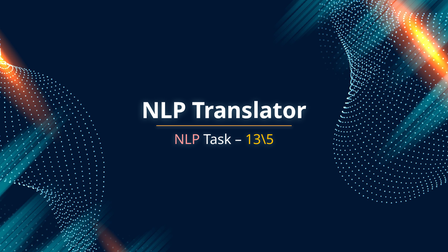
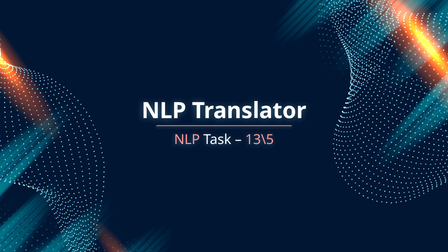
13\5 colour: yellow -> pink
